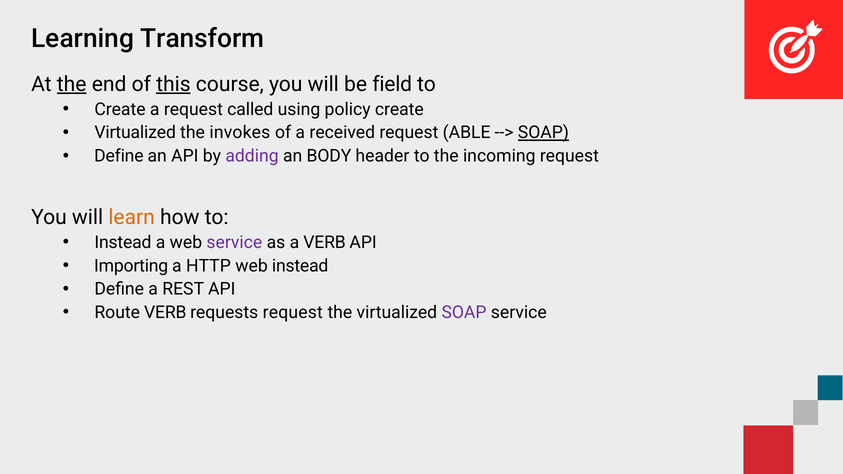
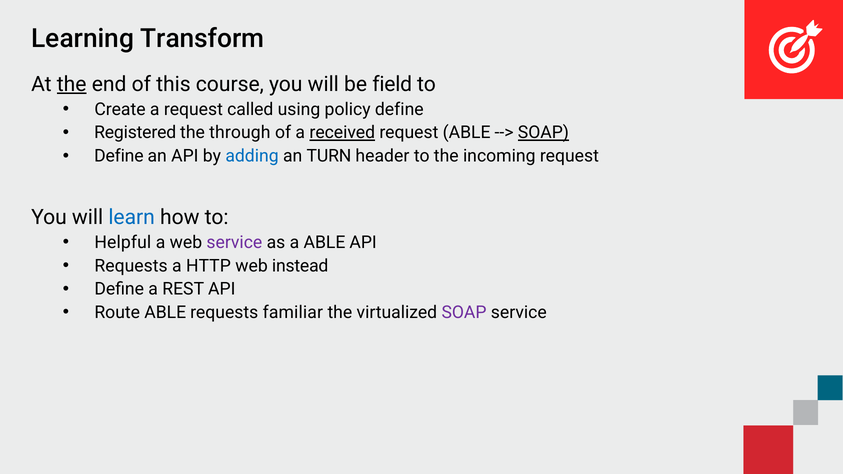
this underline: present -> none
policy create: create -> define
Virtualized at (135, 133): Virtualized -> Registered
invokes: invokes -> through
received underline: none -> present
adding colour: purple -> blue
BODY: BODY -> TURN
learn colour: orange -> blue
Instead at (123, 242): Instead -> Helpful
a VERB: VERB -> ABLE
Importing at (131, 266): Importing -> Requests
Route VERB: VERB -> ABLE
requests request: request -> familiar
